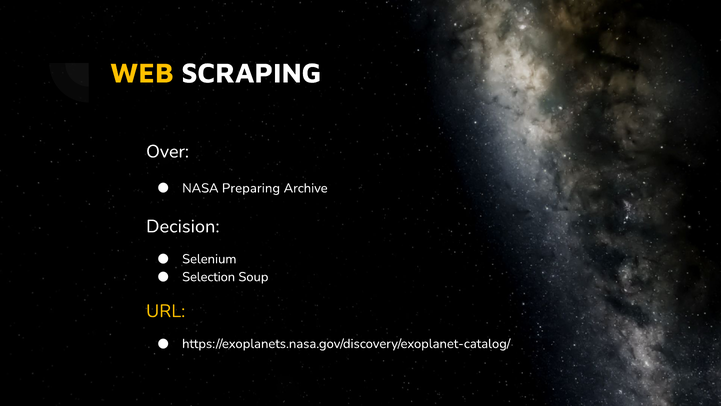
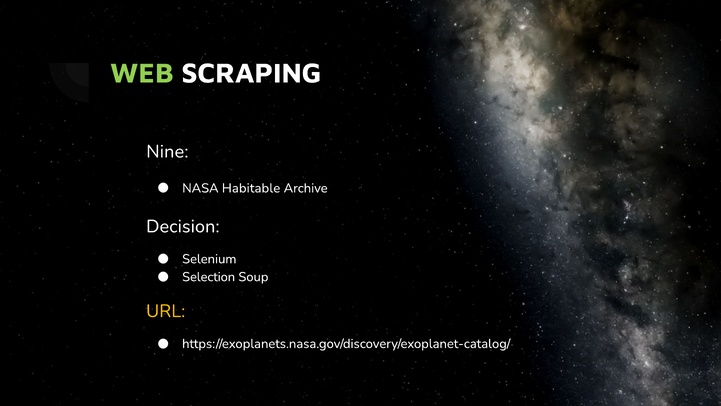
WEB colour: yellow -> light green
Over: Over -> Nine
Preparing: Preparing -> Habitable
